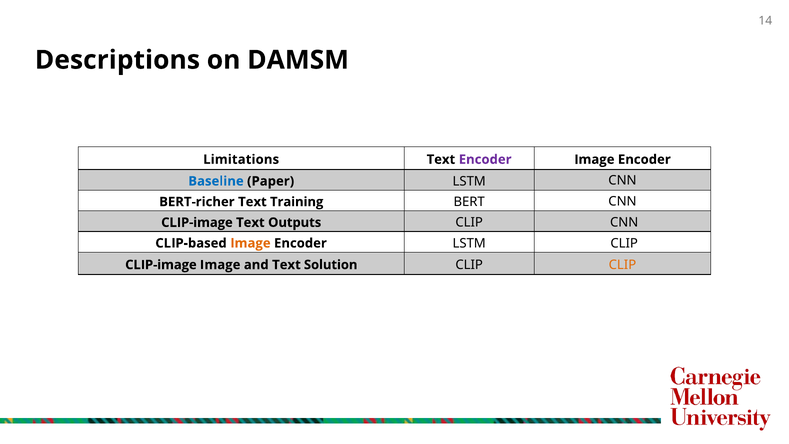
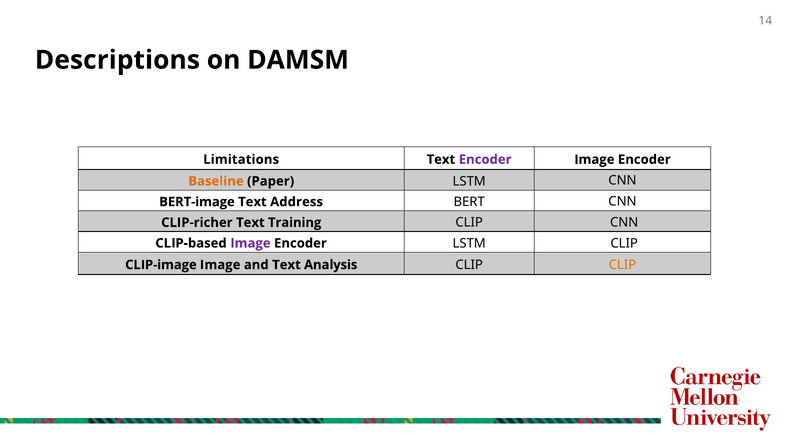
Baseline colour: blue -> orange
BERT-richer: BERT-richer -> BERT-image
Training: Training -> Address
CLIP-image at (197, 222): CLIP-image -> CLIP-richer
Outputs: Outputs -> Training
Image at (250, 243) colour: orange -> purple
Solution: Solution -> Analysis
